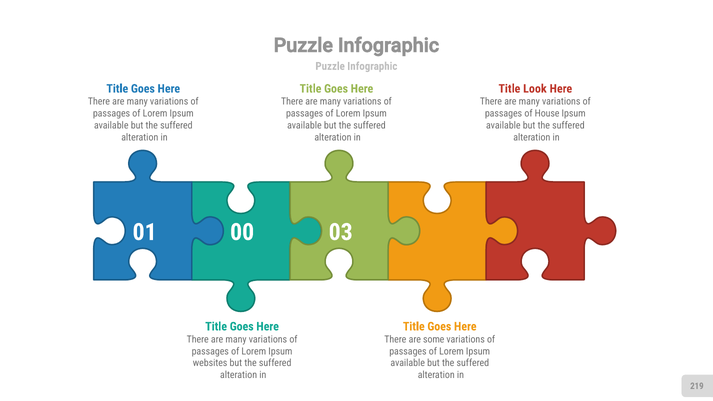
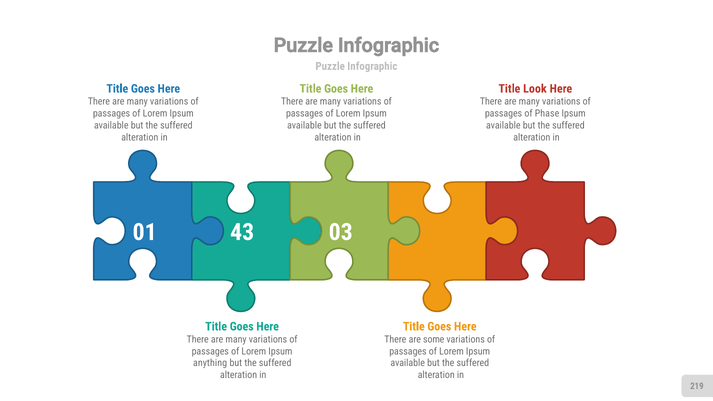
House: House -> Phase
00: 00 -> 43
websites: websites -> anything
